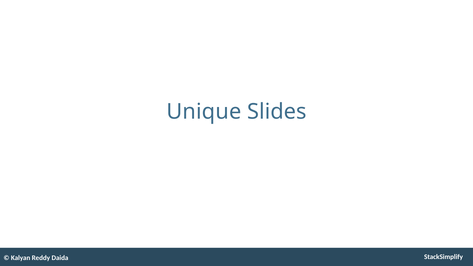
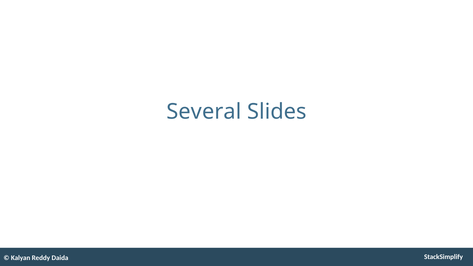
Unique: Unique -> Several
